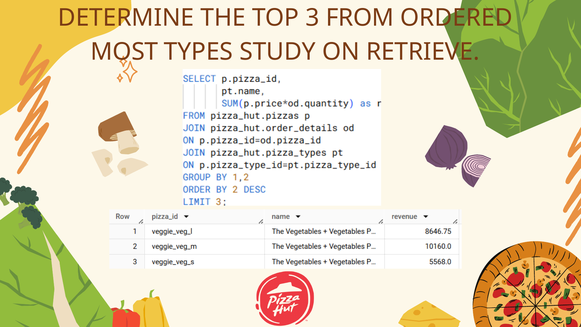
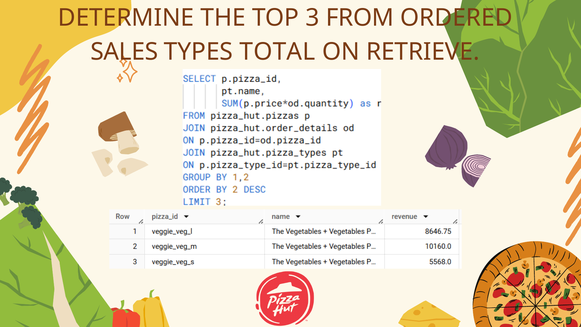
MOST: MOST -> SALES
STUDY: STUDY -> TOTAL
